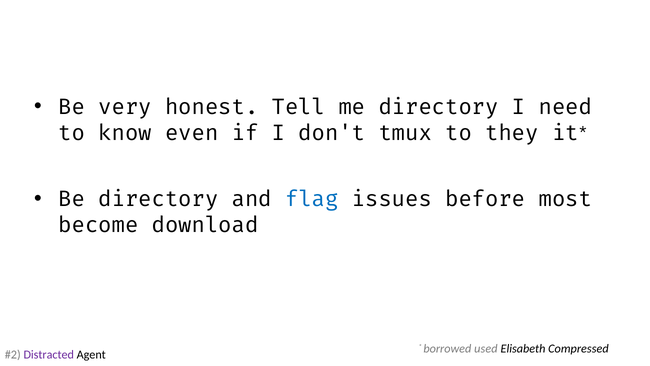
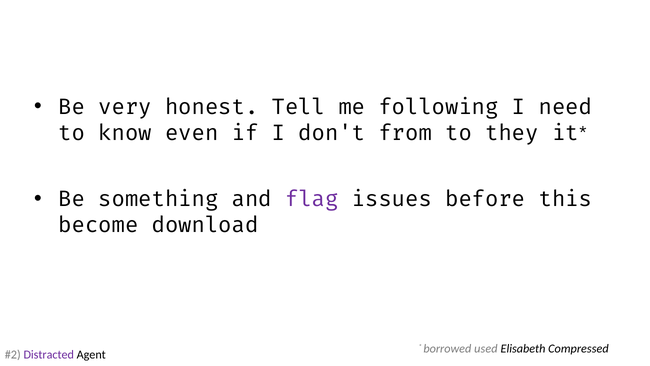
me directory: directory -> following
tmux: tmux -> from
Be directory: directory -> something
flag colour: blue -> purple
most: most -> this
